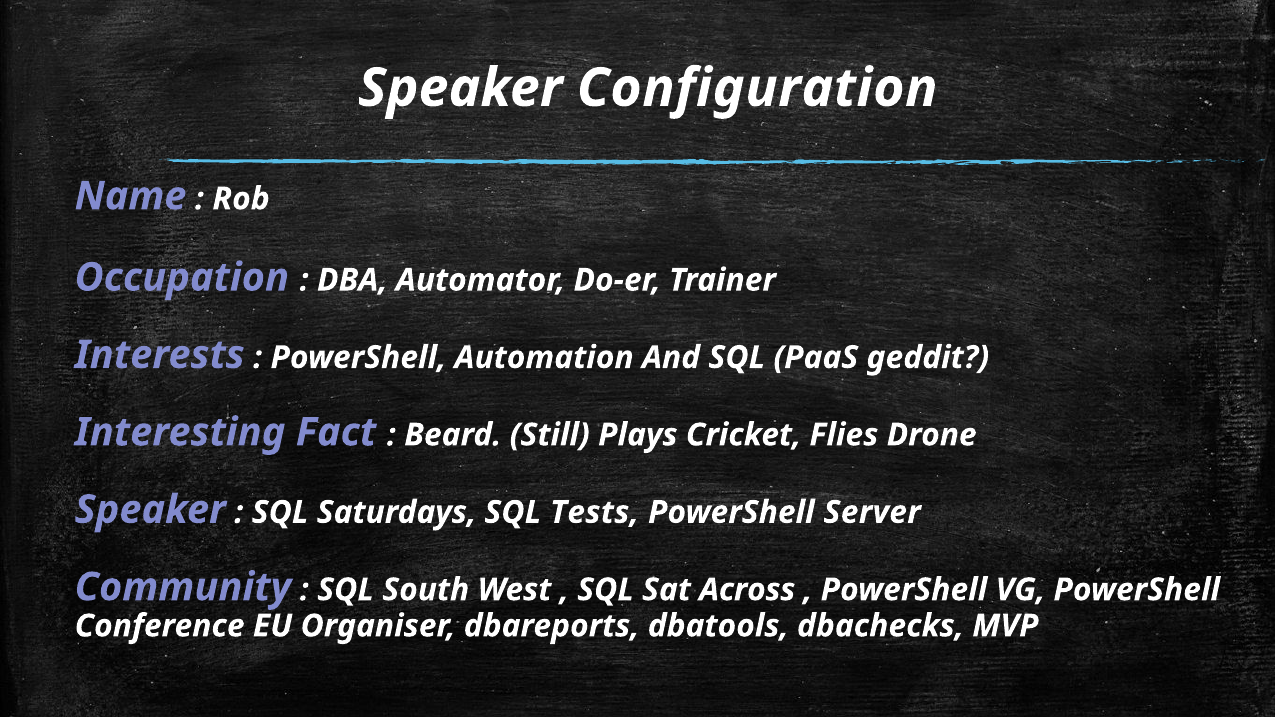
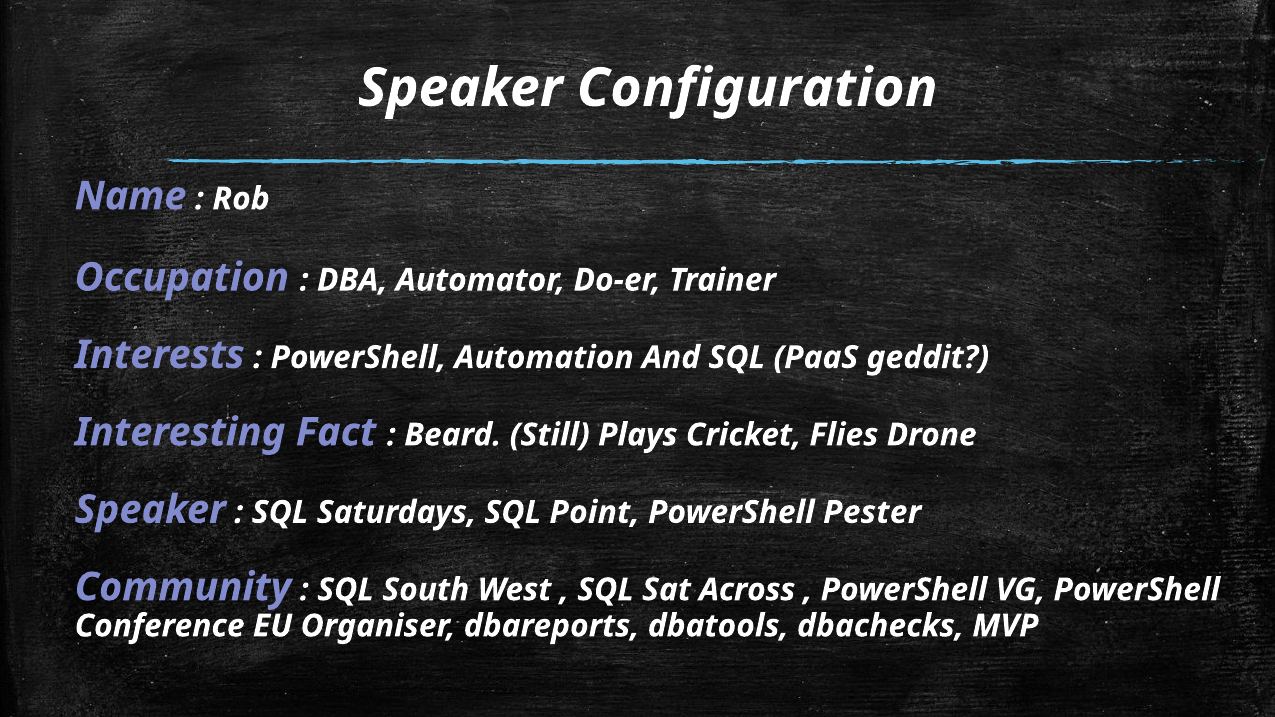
Tests: Tests -> Point
Server: Server -> Pester
